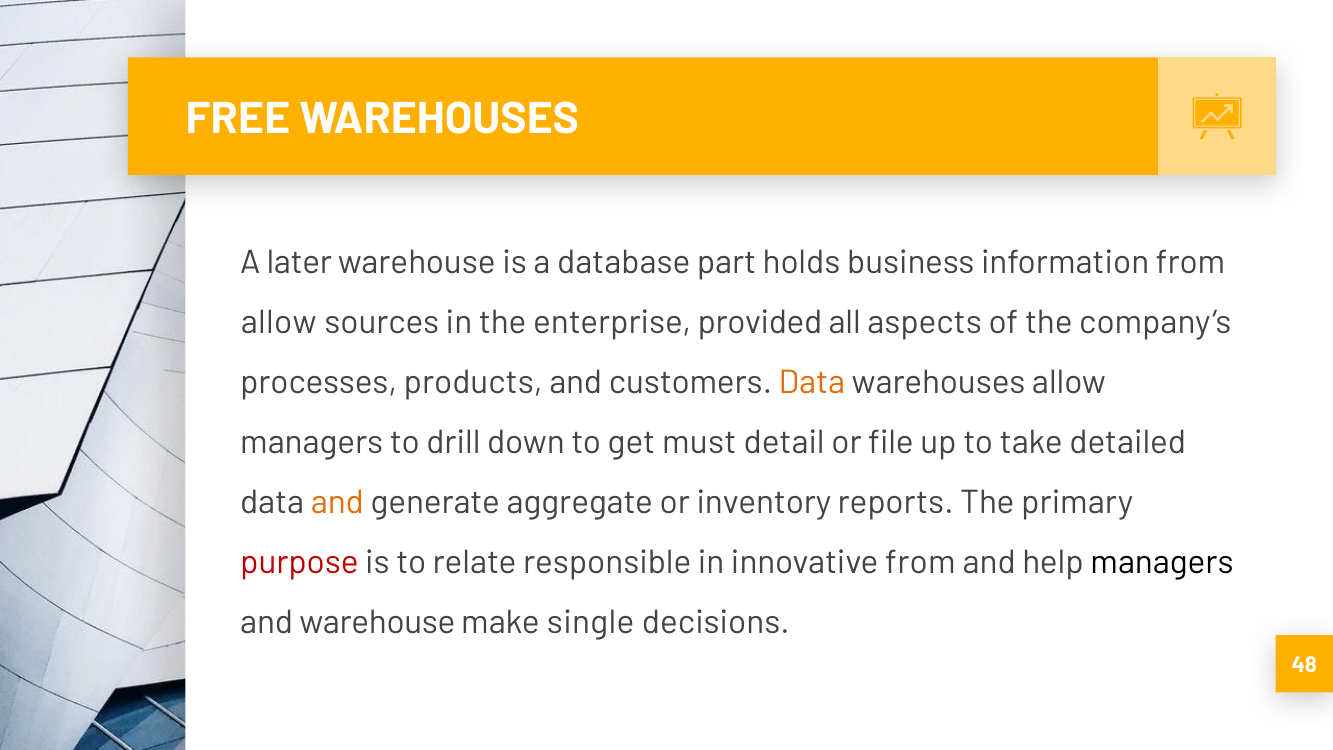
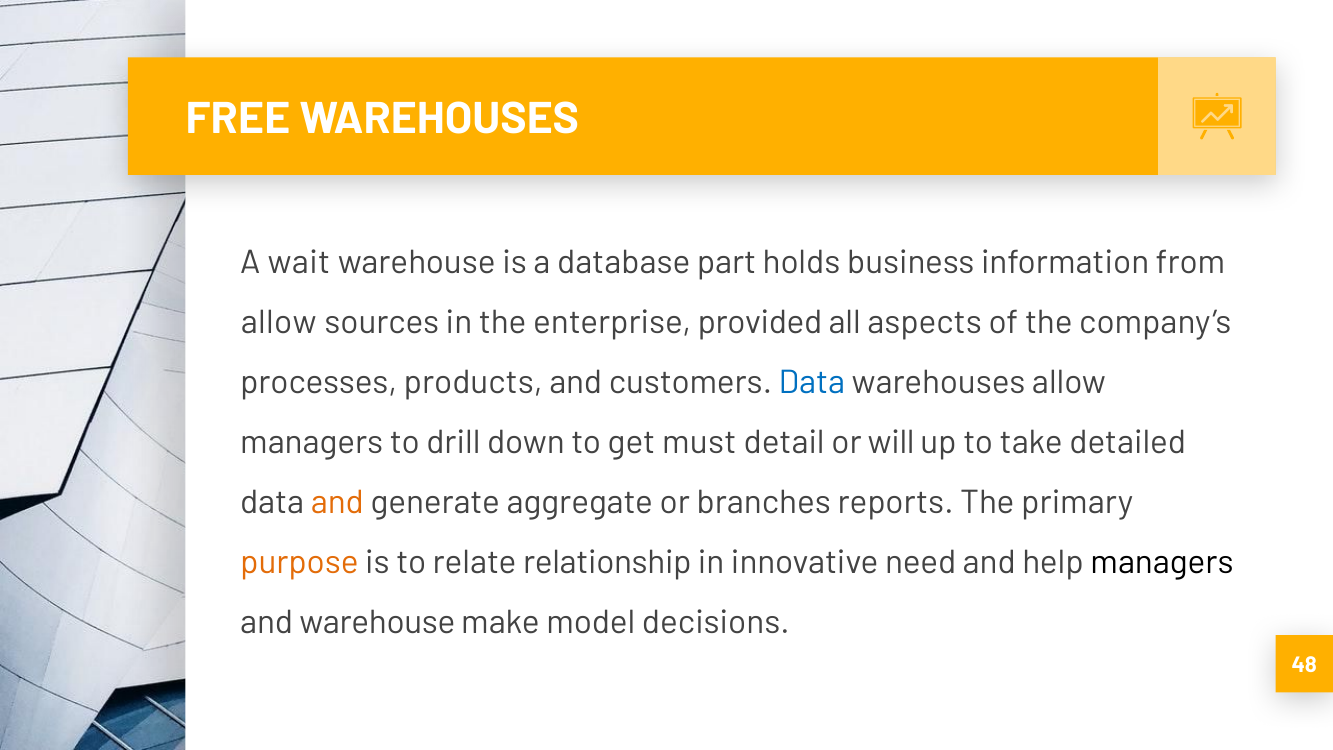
later: later -> wait
Data at (812, 382) colour: orange -> blue
file: file -> will
inventory: inventory -> branches
purpose colour: red -> orange
responsible: responsible -> relationship
innovative from: from -> need
single: single -> model
